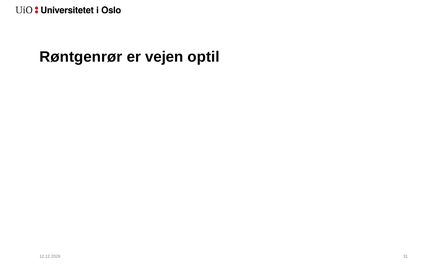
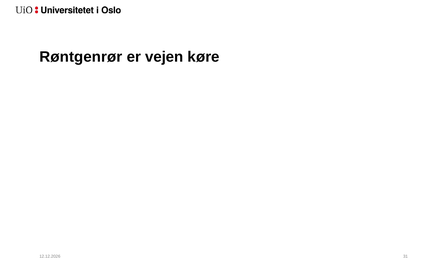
optil: optil -> køre
